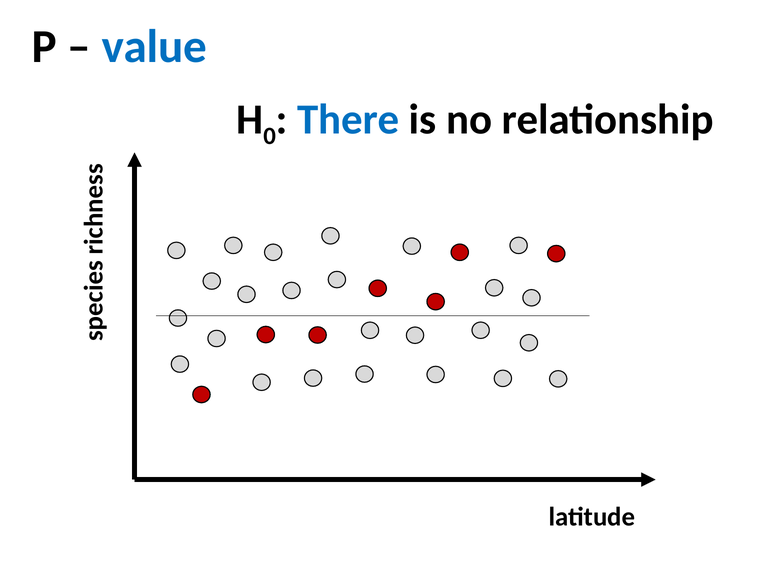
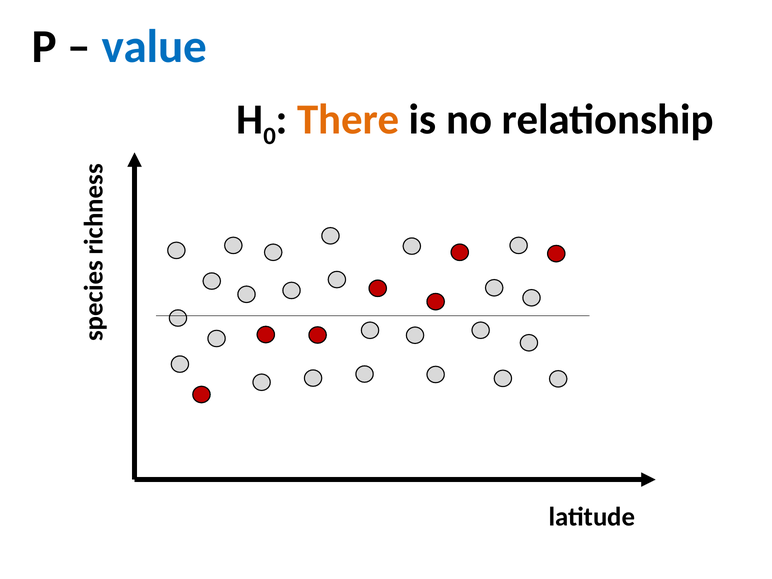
There colour: blue -> orange
